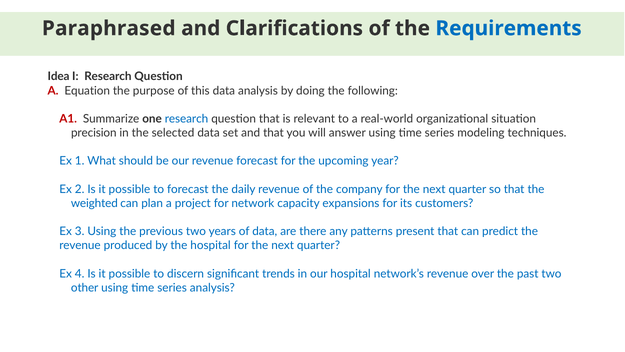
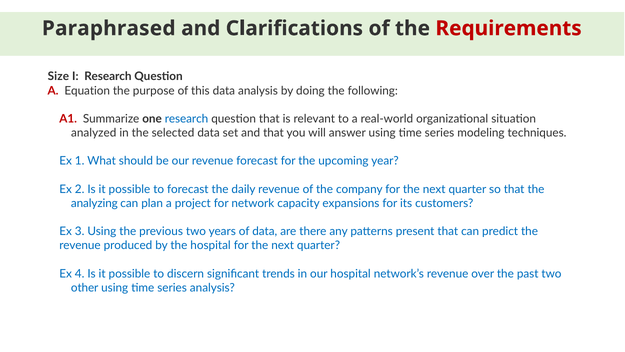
Requirements colour: blue -> red
Idea: Idea -> Size
precision: precision -> analyzed
weighted: weighted -> analyzing
